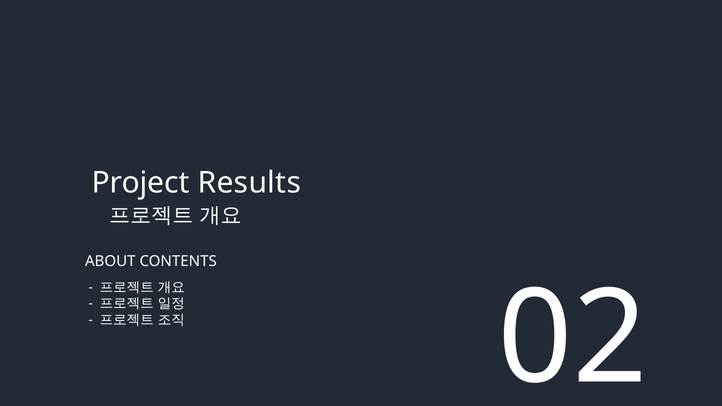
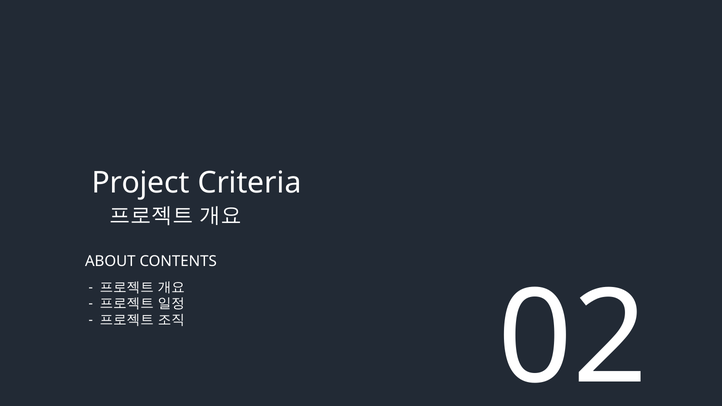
Results: Results -> Criteria
